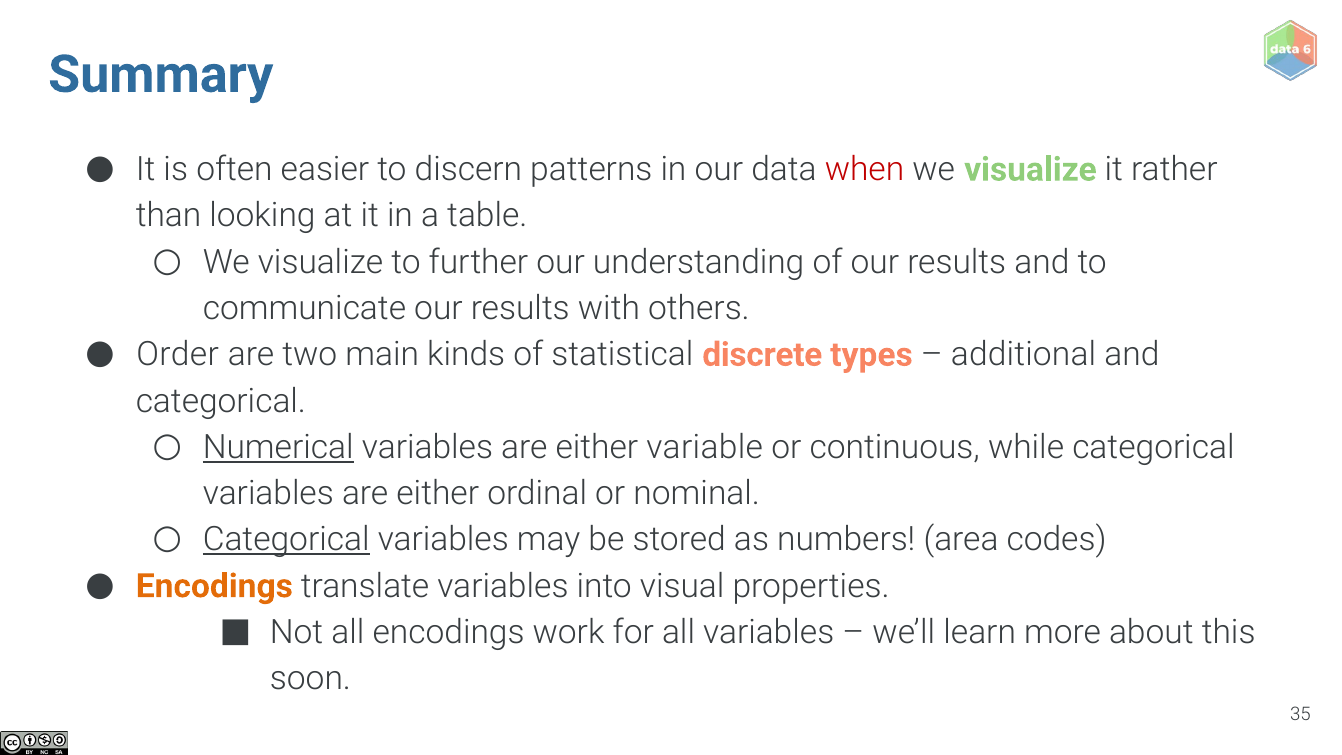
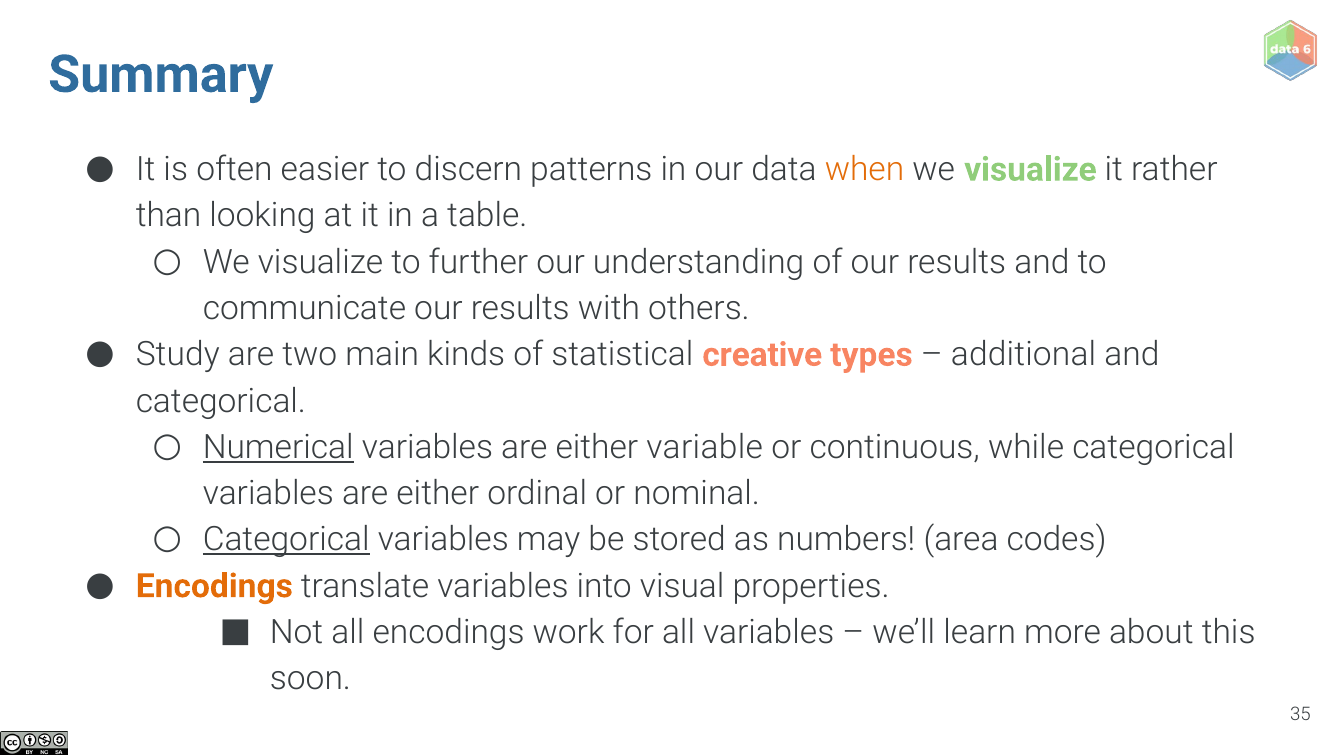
when colour: red -> orange
Order: Order -> Study
discrete: discrete -> creative
